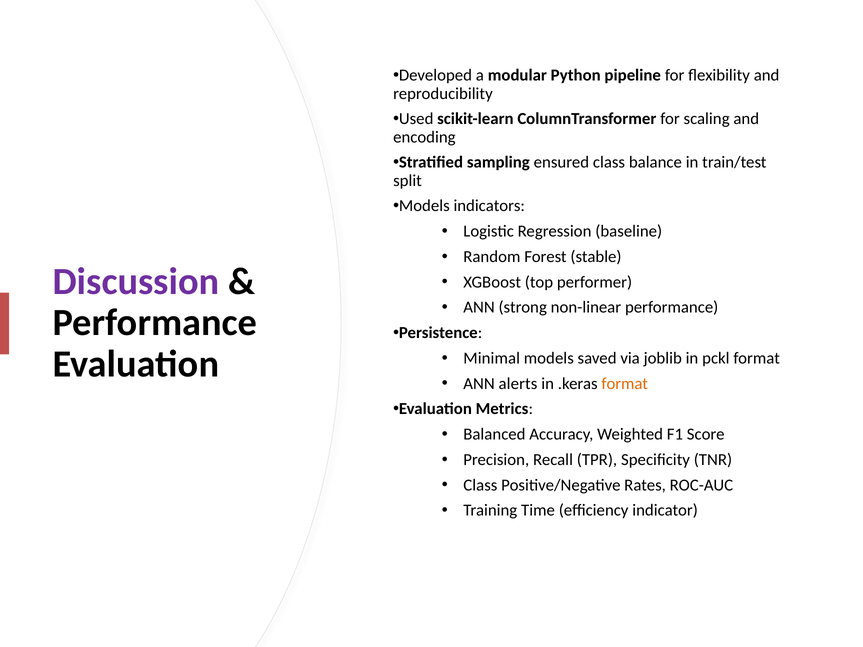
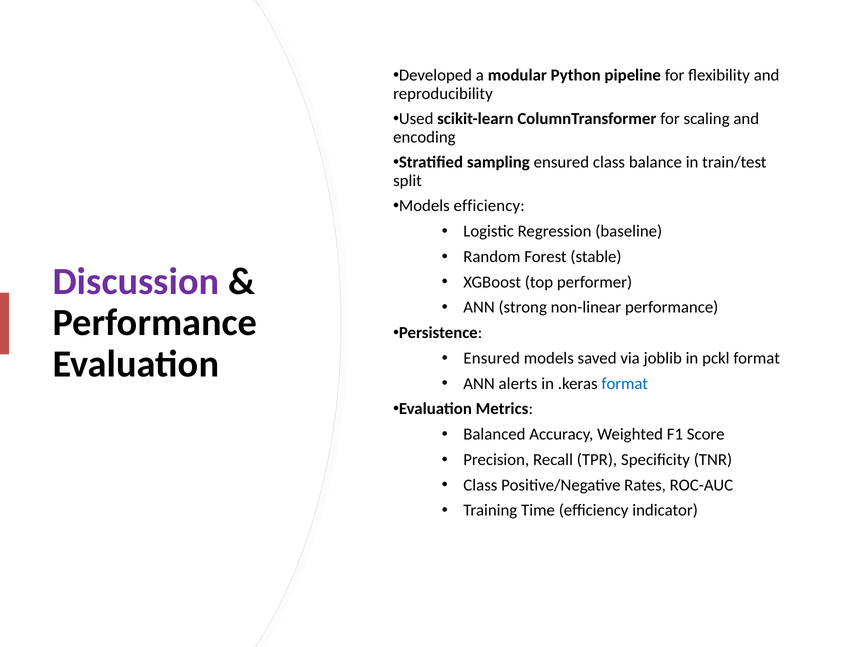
Models indicators: indicators -> efficiency
Minimal at (492, 358): Minimal -> Ensured
format at (625, 384) colour: orange -> blue
